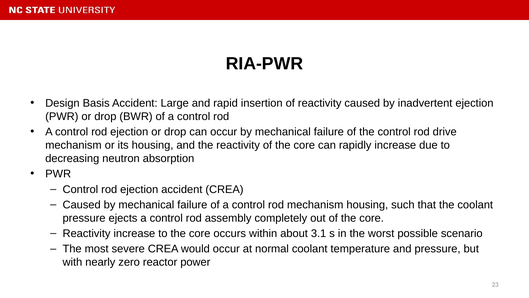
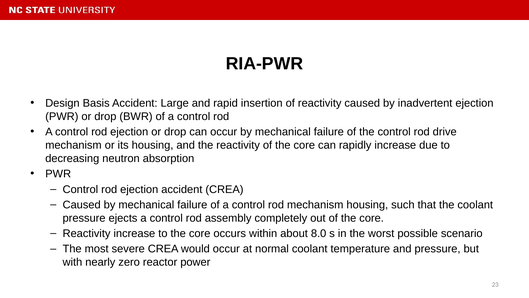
3.1: 3.1 -> 8.0
